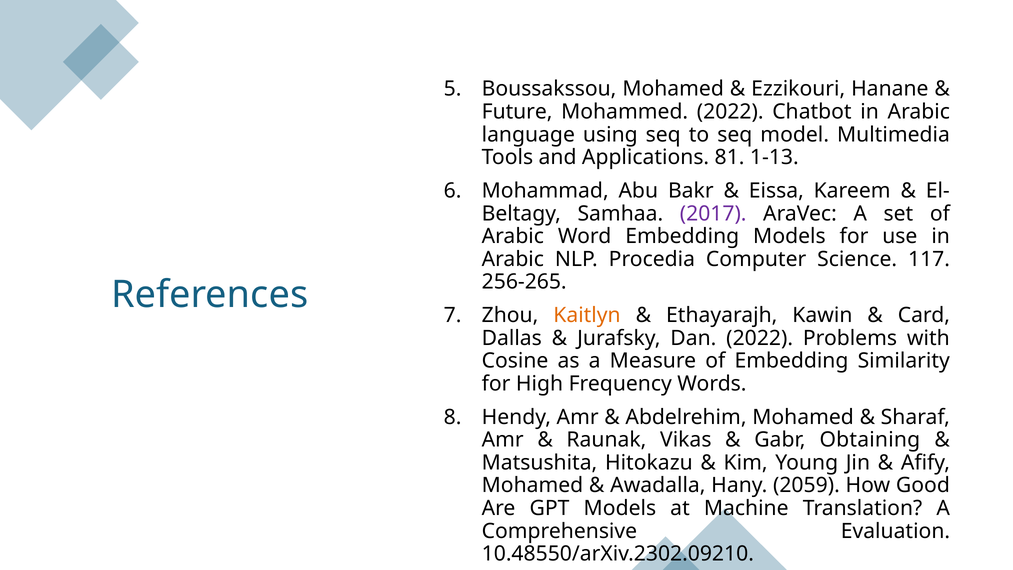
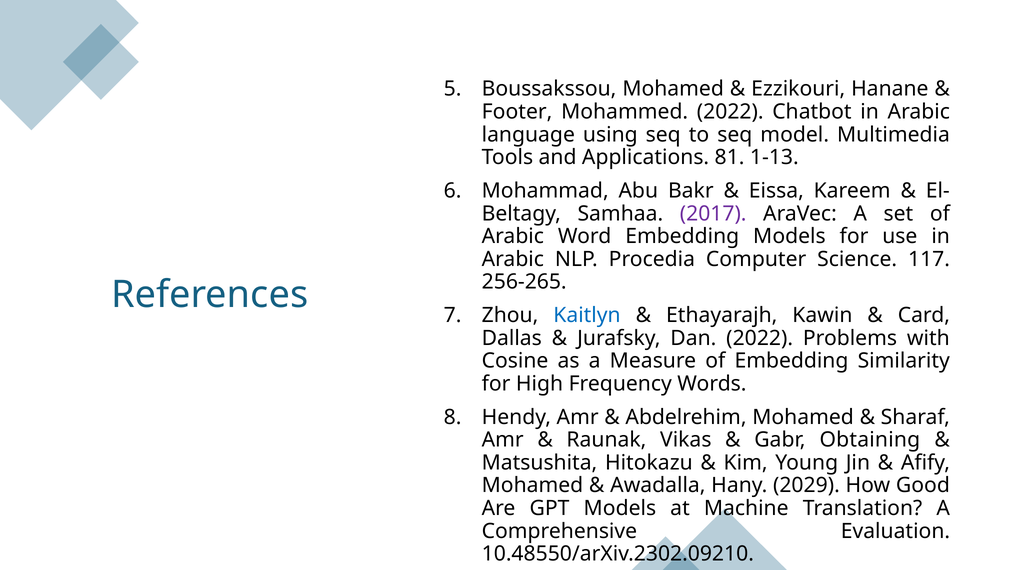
Future: Future -> Footer
Kaitlyn colour: orange -> blue
2059: 2059 -> 2029
